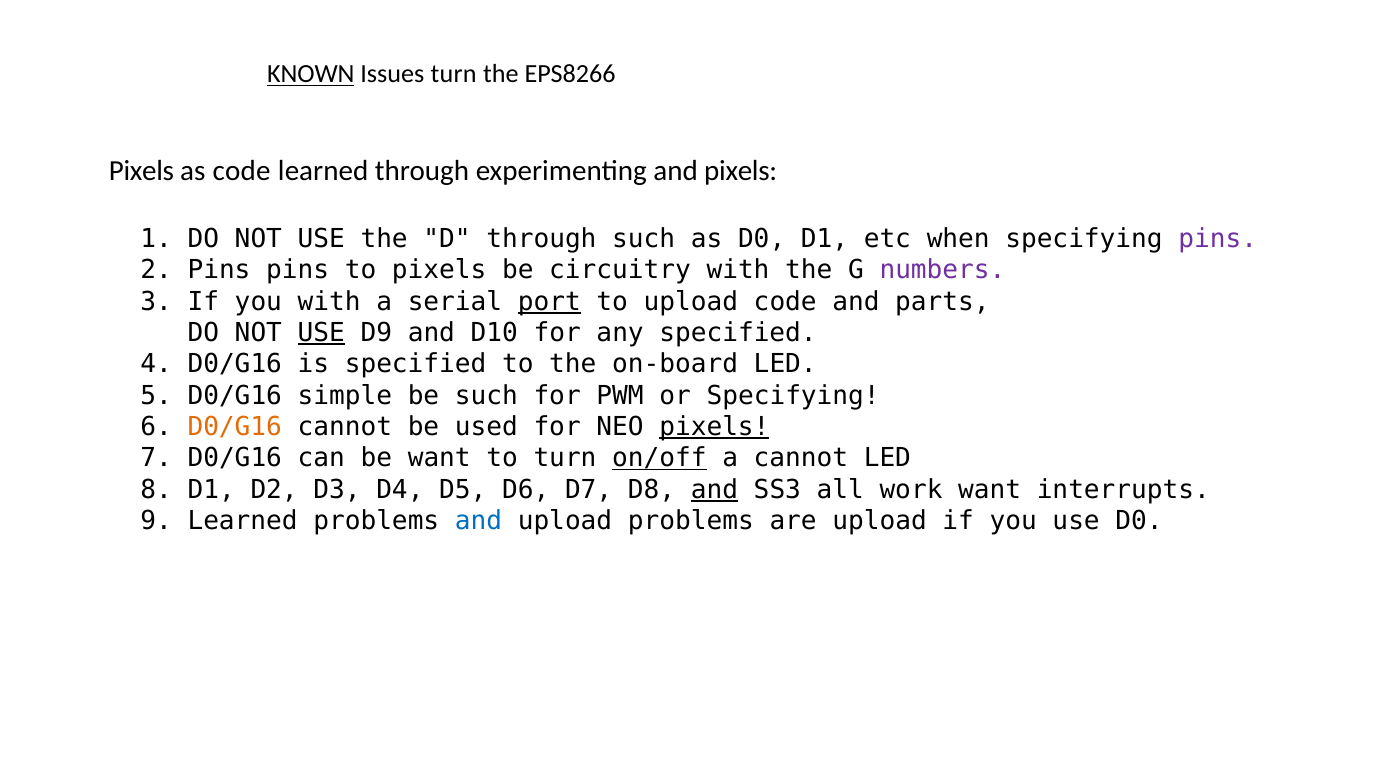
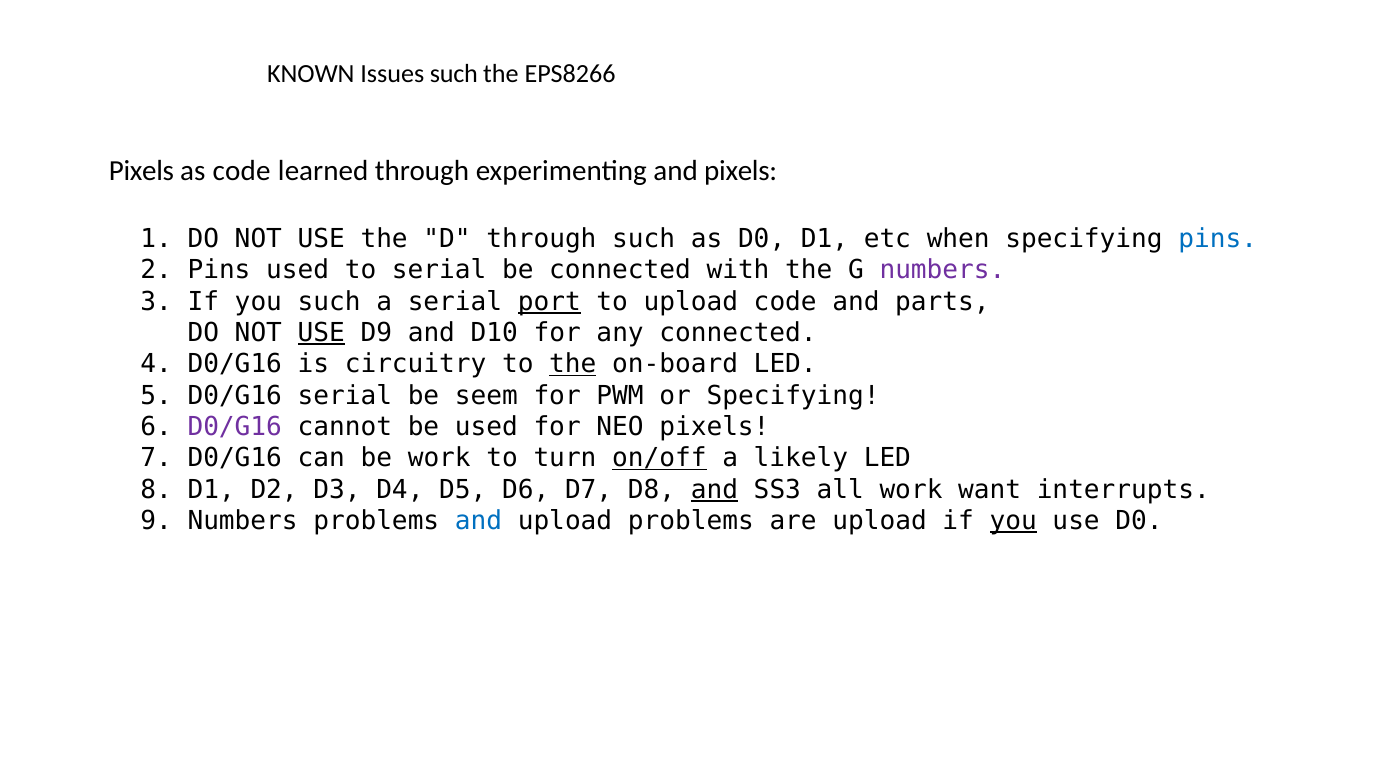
KNOWN underline: present -> none
Issues turn: turn -> such
pins at (1218, 239) colour: purple -> blue
Pins pins: pins -> used
to pixels: pixels -> serial
be circuitry: circuitry -> connected
you with: with -> such
any specified: specified -> connected
is specified: specified -> circuitry
the at (573, 364) underline: none -> present
D0/G16 simple: simple -> serial
be such: such -> seem
D0/G16 at (235, 427) colour: orange -> purple
pixels at (714, 427) underline: present -> none
be want: want -> work
a cannot: cannot -> likely
9 Learned: Learned -> Numbers
you at (1013, 521) underline: none -> present
